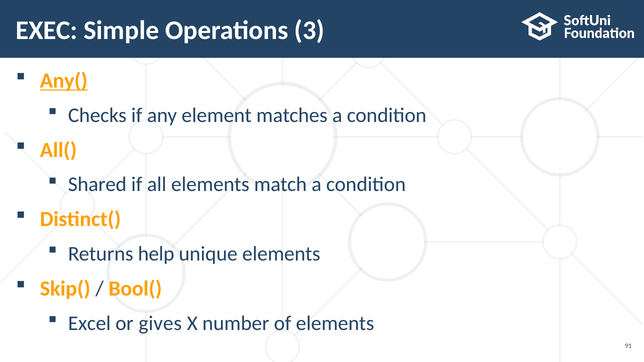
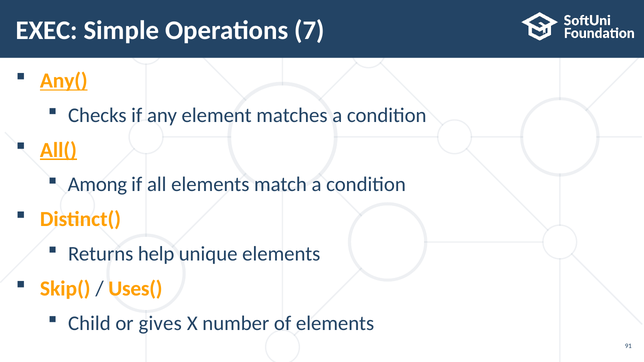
3: 3 -> 7
All( underline: none -> present
Shared: Shared -> Among
Bool(: Bool( -> Uses(
Excel: Excel -> Child
